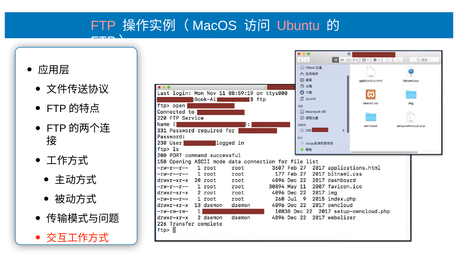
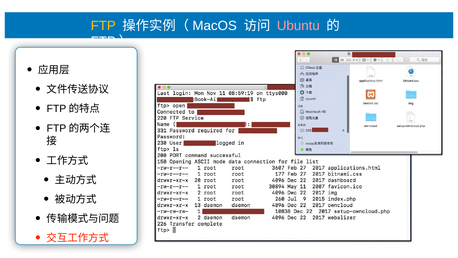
FTP at (103, 26) colour: pink -> yellow
